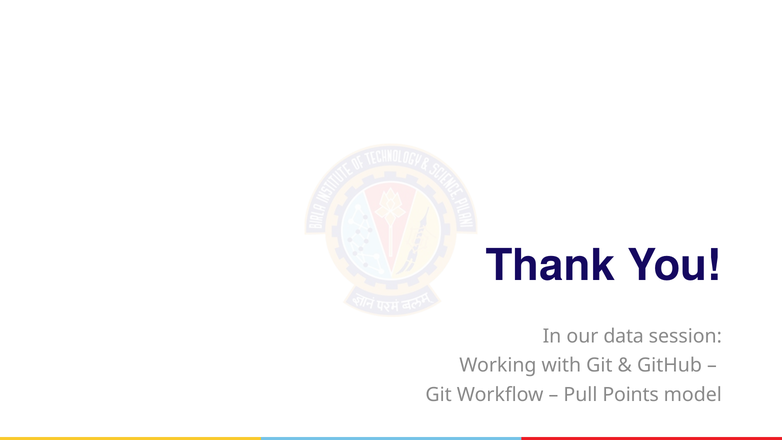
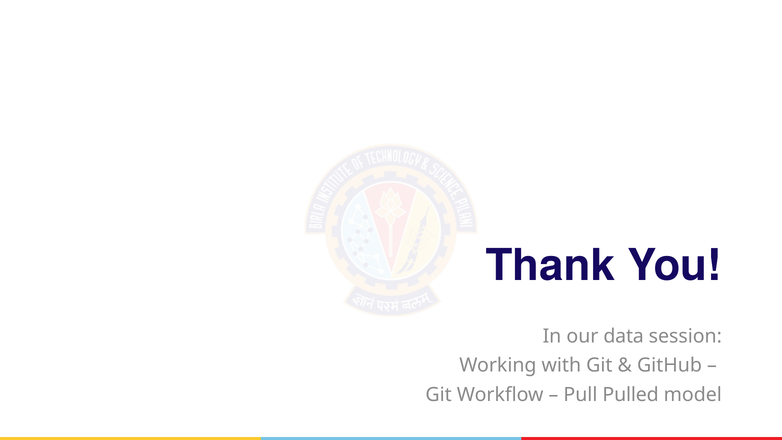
Points: Points -> Pulled
